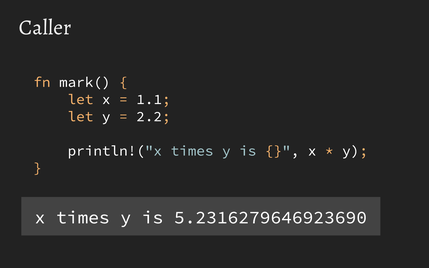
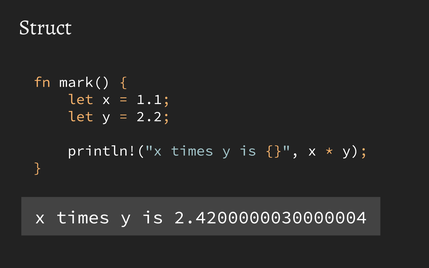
Caller: Caller -> Struct
5.2316279646923690: 5.2316279646923690 -> 2.4200000030000004
